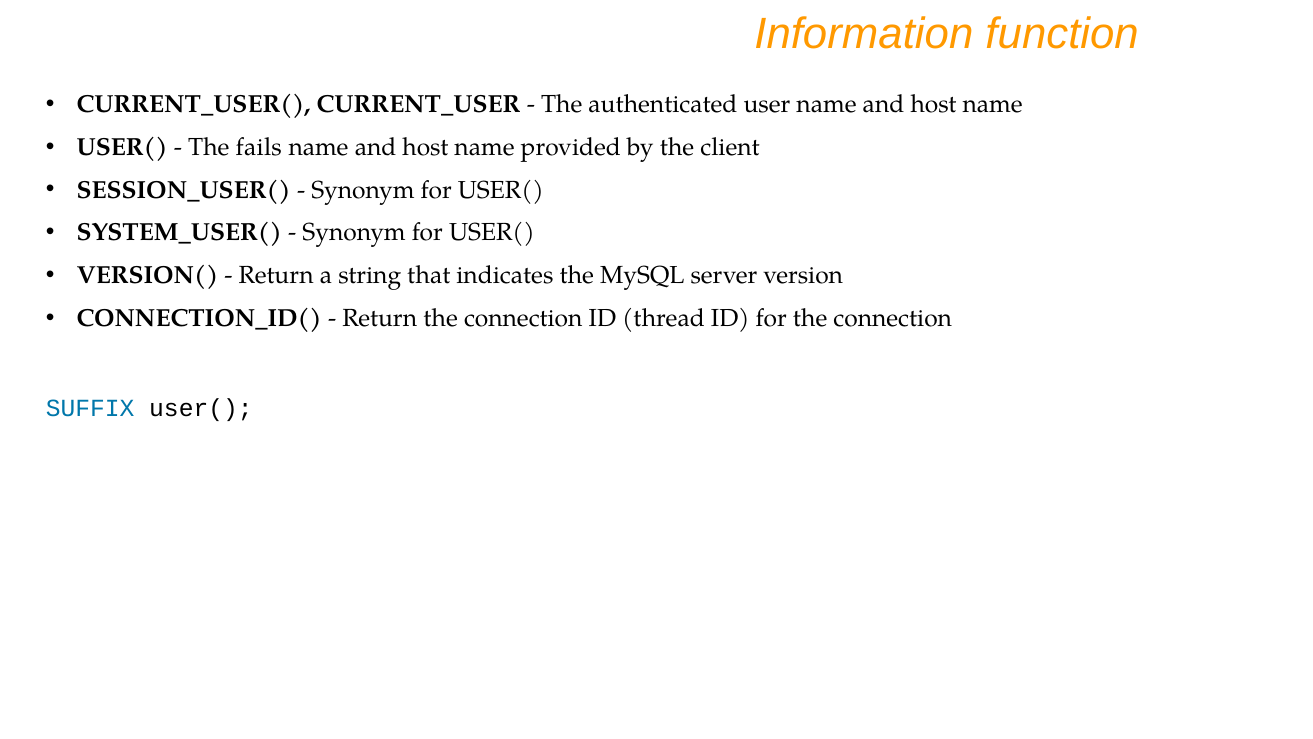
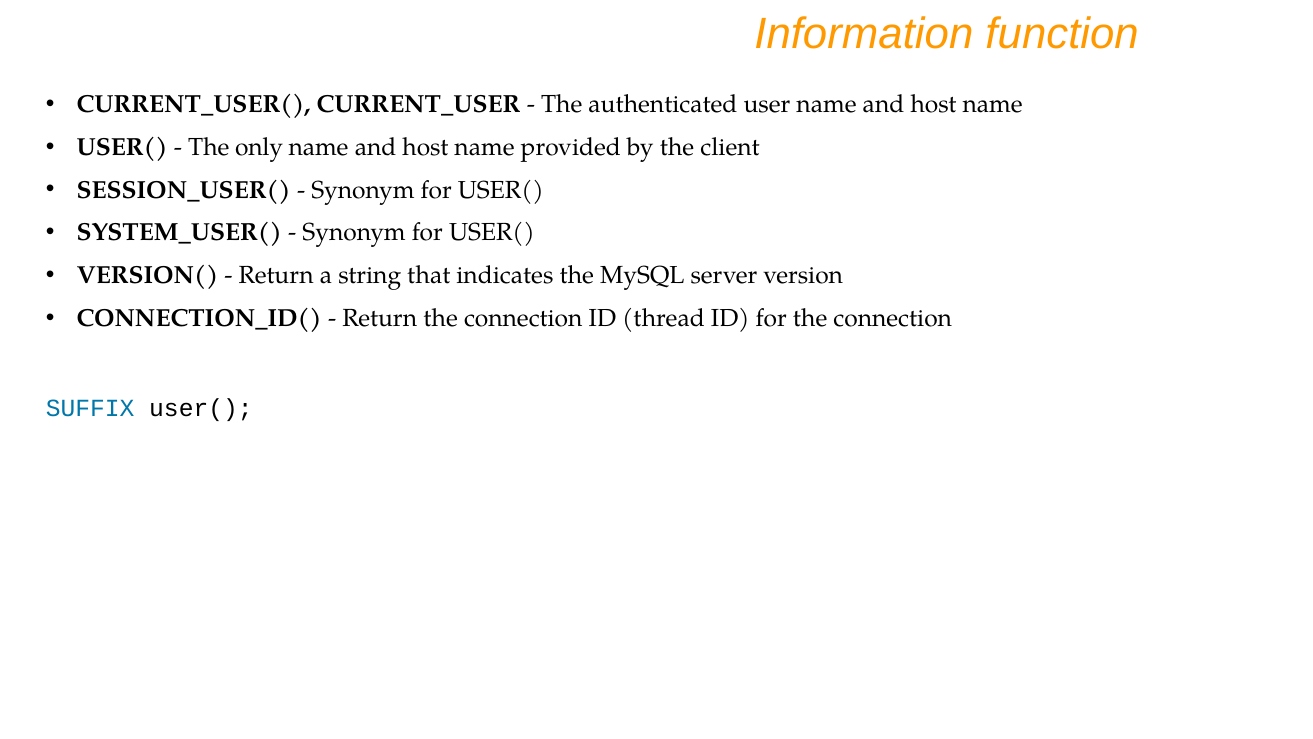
fails: fails -> only
